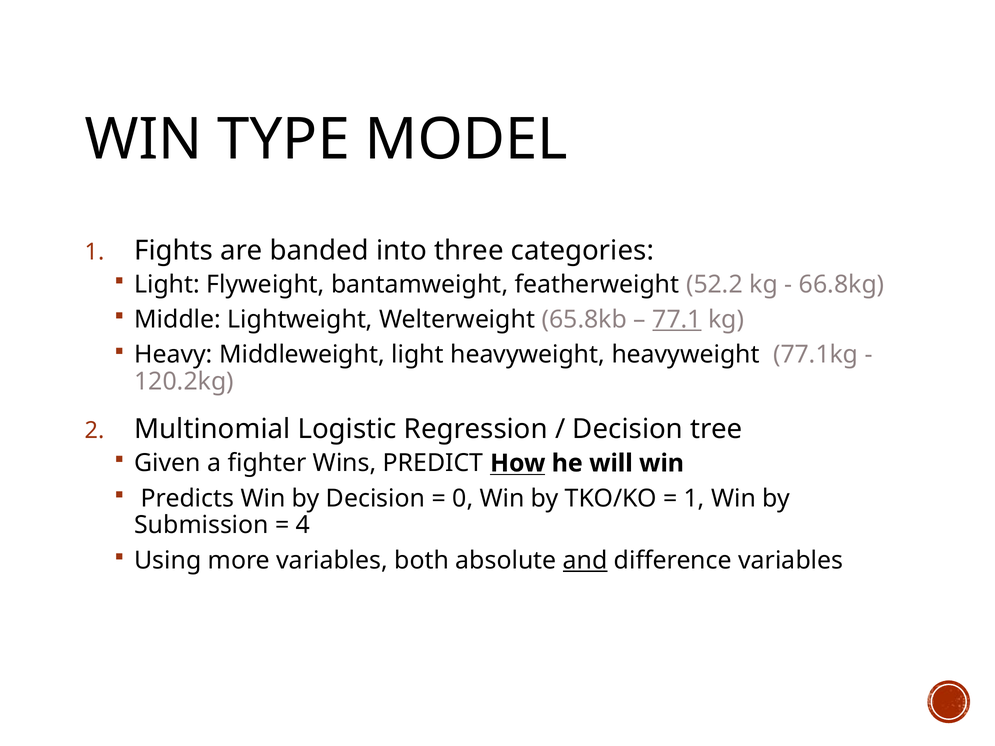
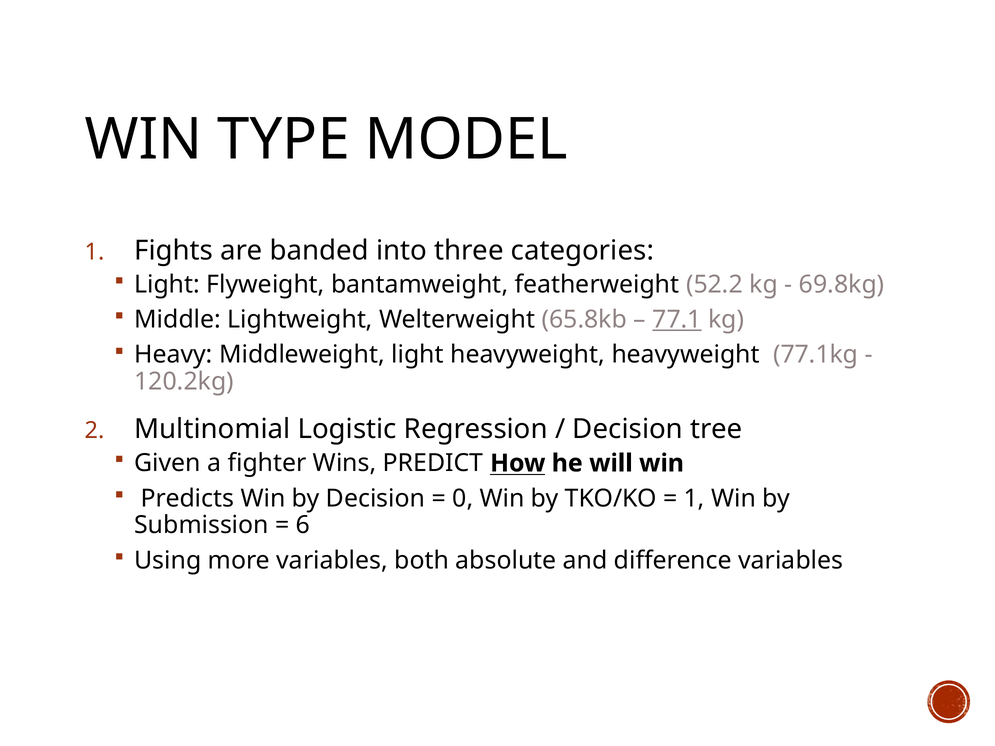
66.8kg: 66.8kg -> 69.8kg
4: 4 -> 6
and underline: present -> none
